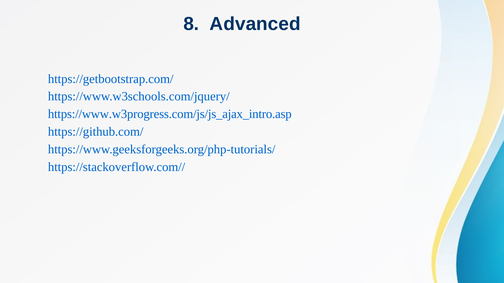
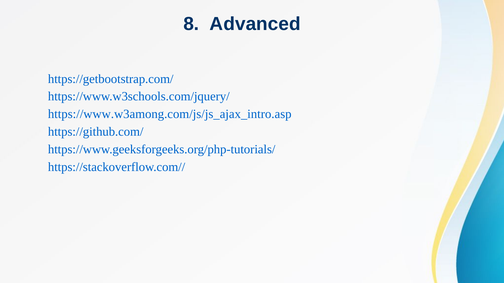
https://www.w3progress.com/js/js_ajax_intro.asp: https://www.w3progress.com/js/js_ajax_intro.asp -> https://www.w3among.com/js/js_ajax_intro.asp
